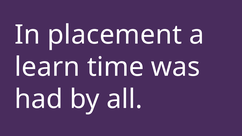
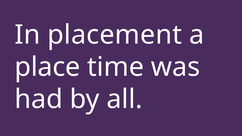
learn: learn -> place
